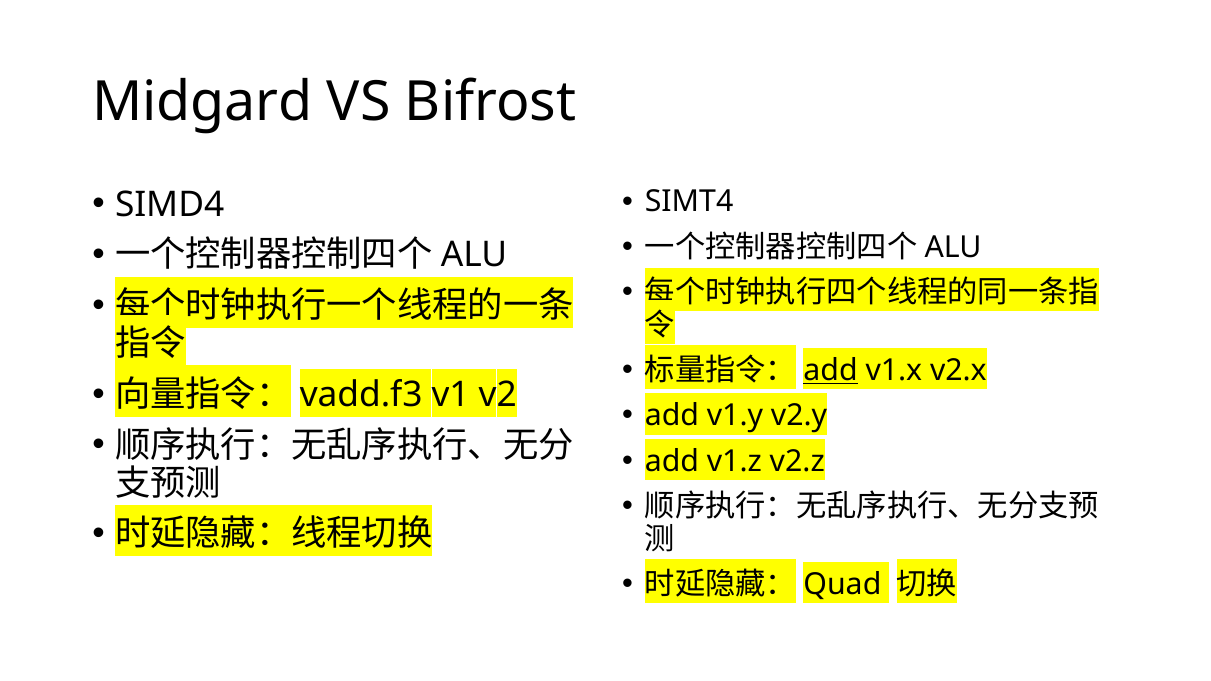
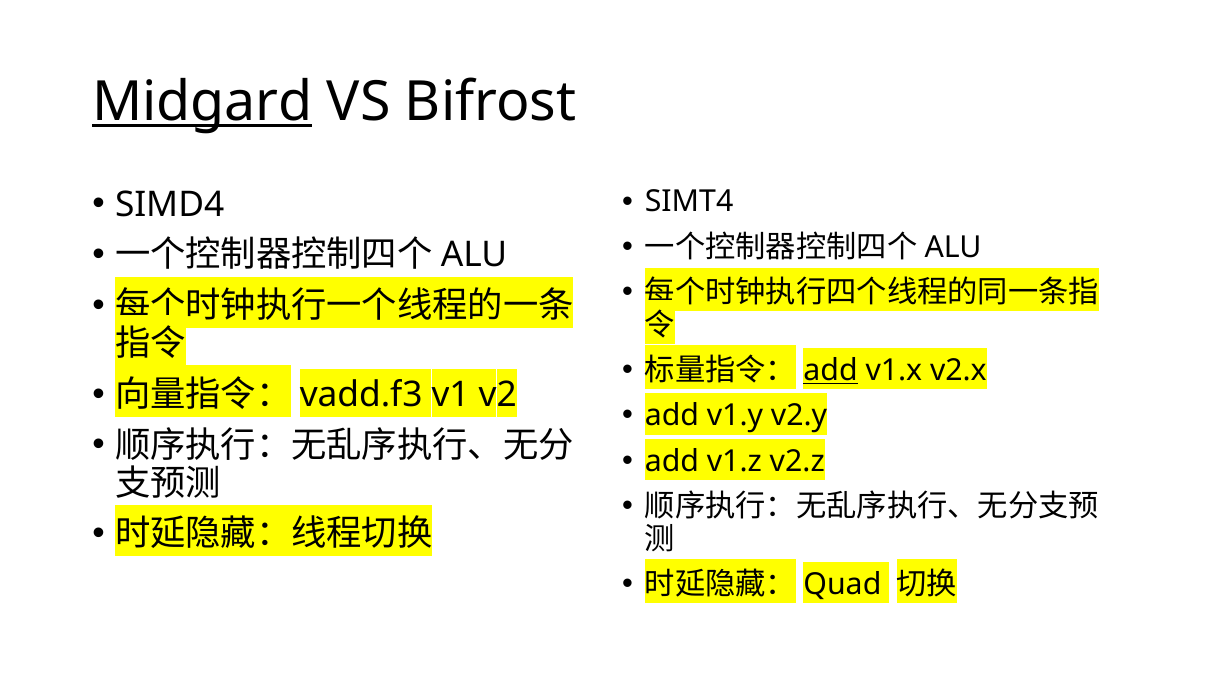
Midgard underline: none -> present
